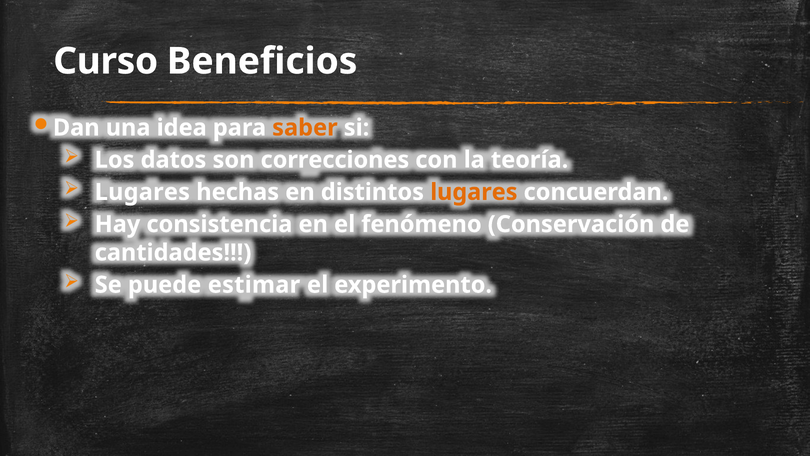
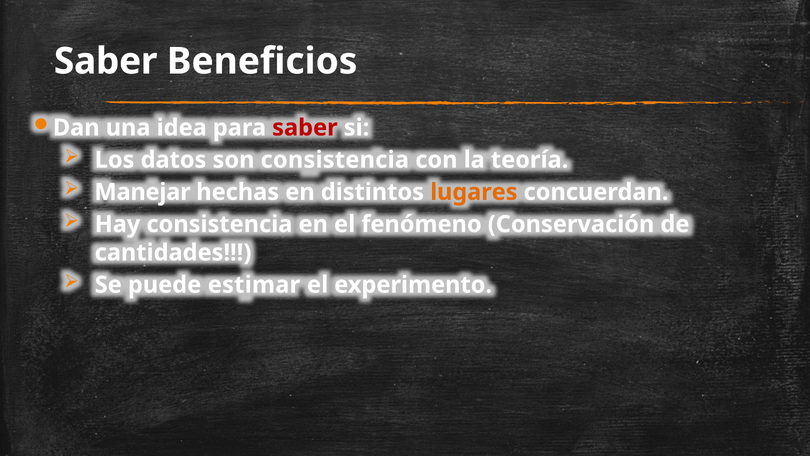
Curso at (106, 61): Curso -> Saber
saber at (305, 128) colour: orange -> red
son correcciones: correcciones -> consistencia
Lugares at (142, 192): Lugares -> Manejar
